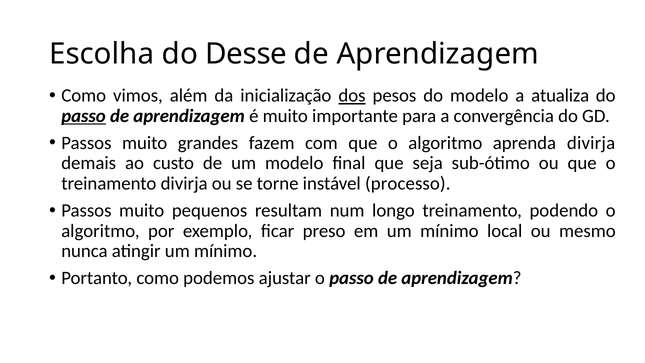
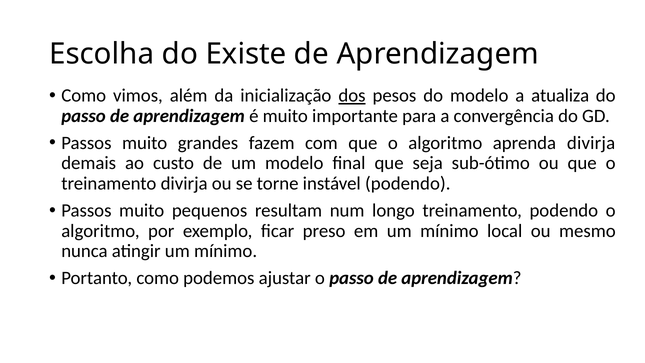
Desse: Desse -> Existe
passo at (84, 116) underline: present -> none
instável processo: processo -> podendo
